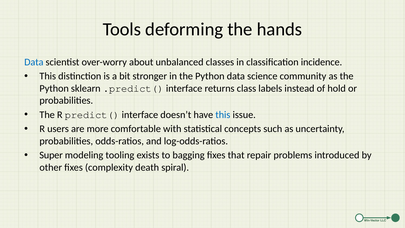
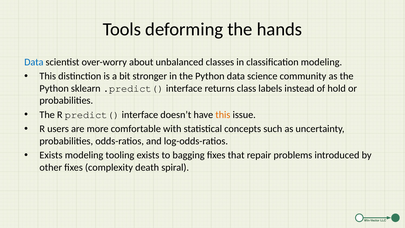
classification incidence: incidence -> modeling
this at (223, 115) colour: blue -> orange
Super at (51, 155): Super -> Exists
